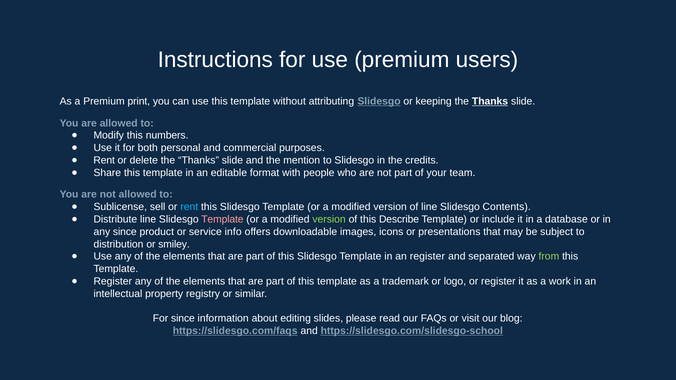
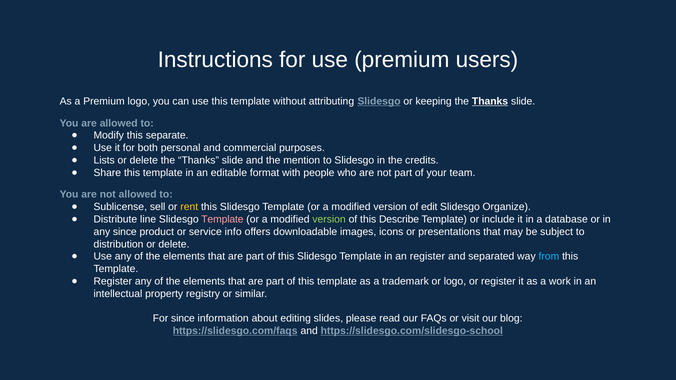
Premium print: print -> logo
numbers: numbers -> separate
Rent at (104, 160): Rent -> Lists
rent at (189, 207) colour: light blue -> yellow
of line: line -> edit
Contents: Contents -> Organize
distribution or smiley: smiley -> delete
from colour: light green -> light blue
